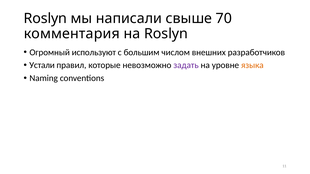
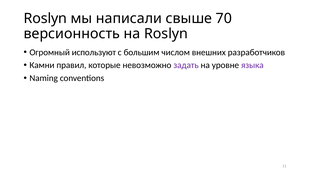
комментария: комментария -> версионность
Устали: Устали -> Камни
языка colour: orange -> purple
